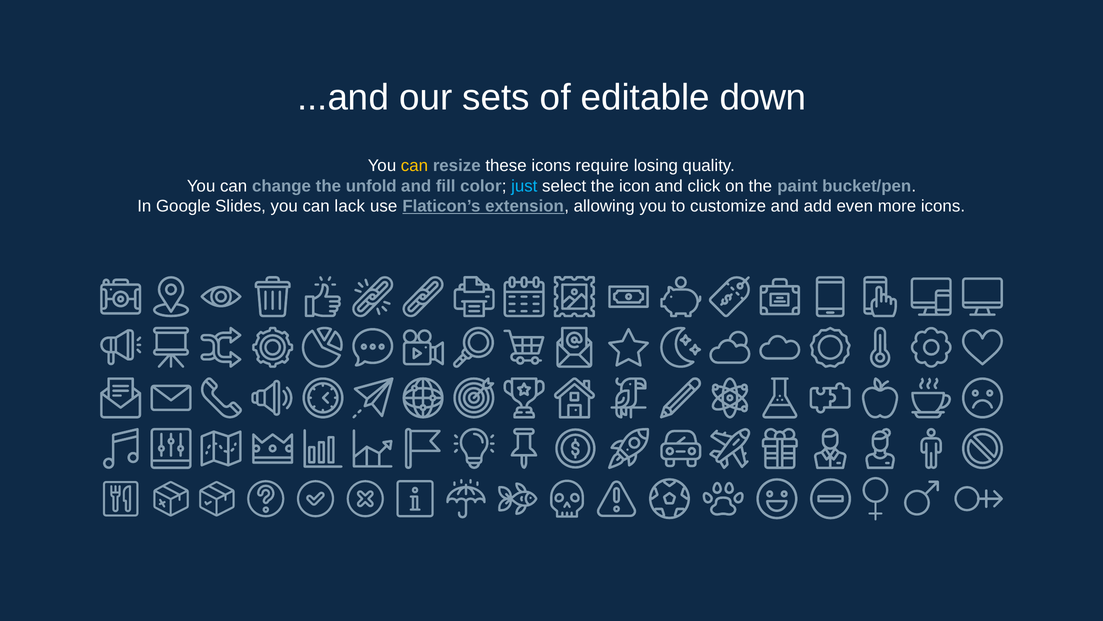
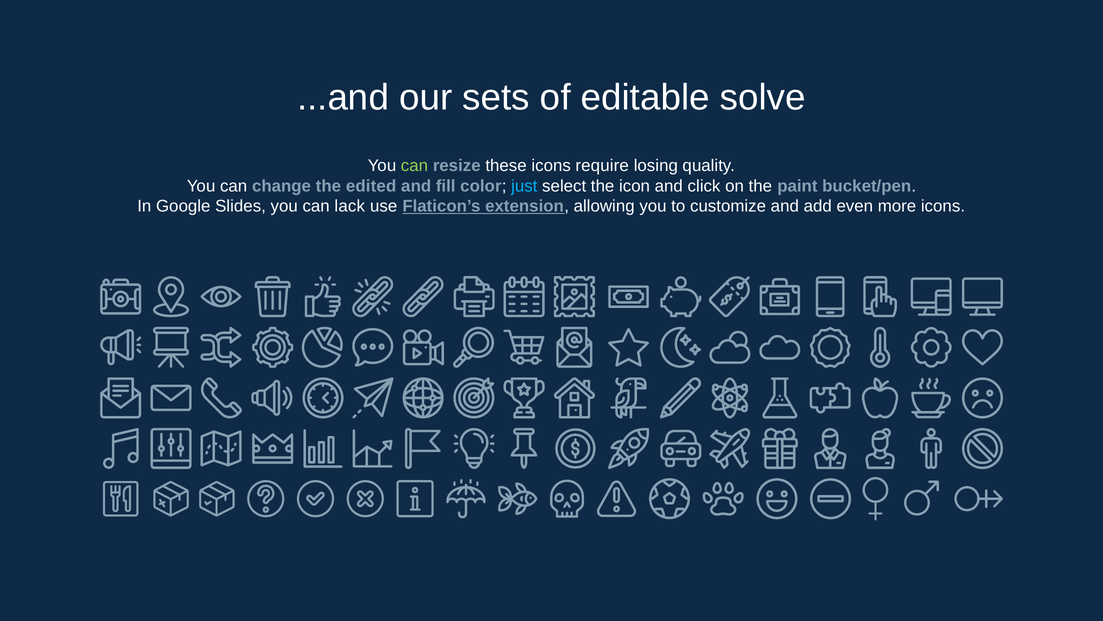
down: down -> solve
can at (414, 166) colour: yellow -> light green
unfold: unfold -> edited
